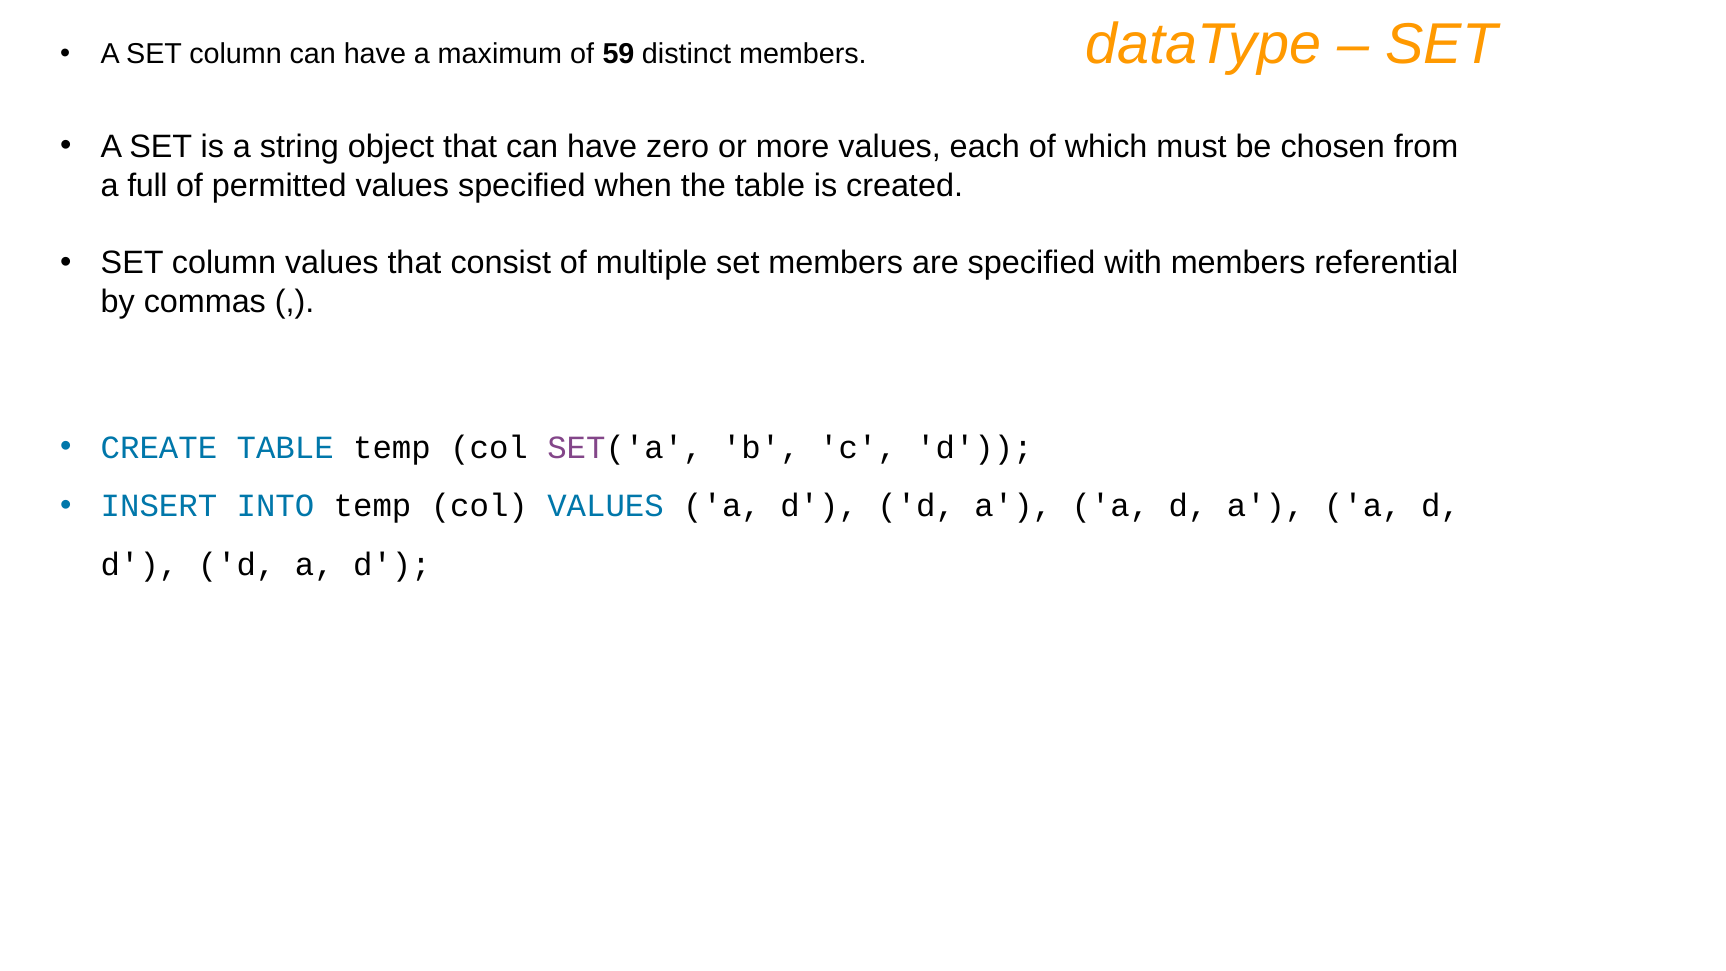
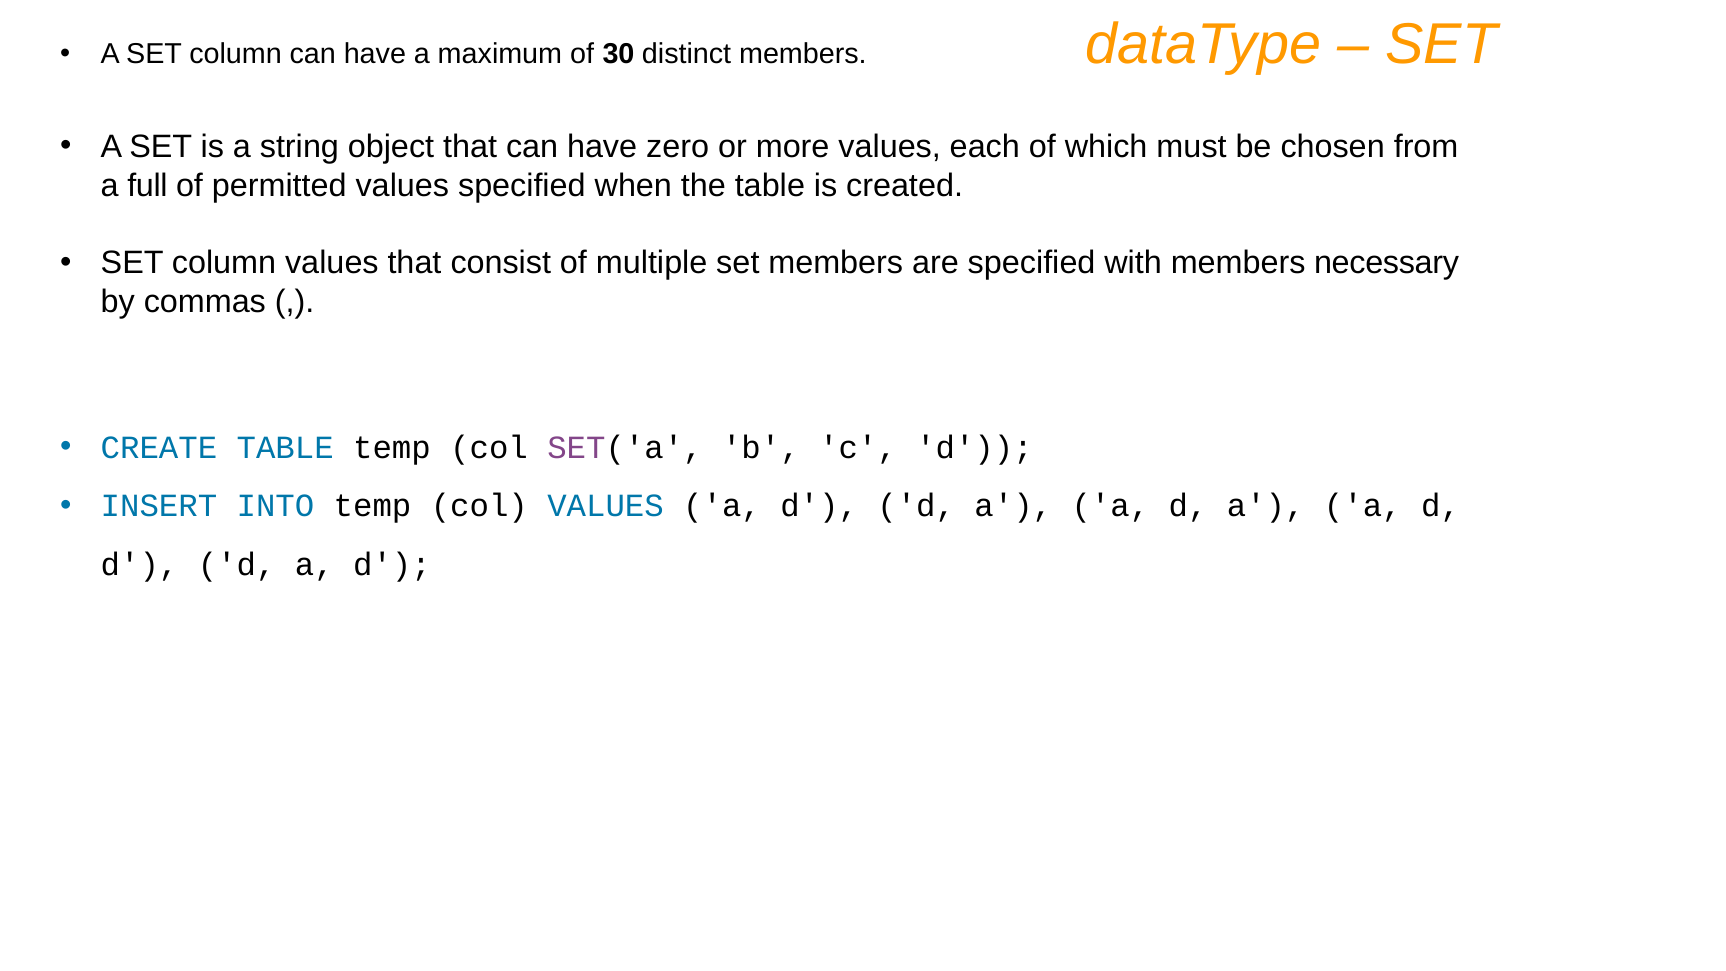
59: 59 -> 30
referential: referential -> necessary
